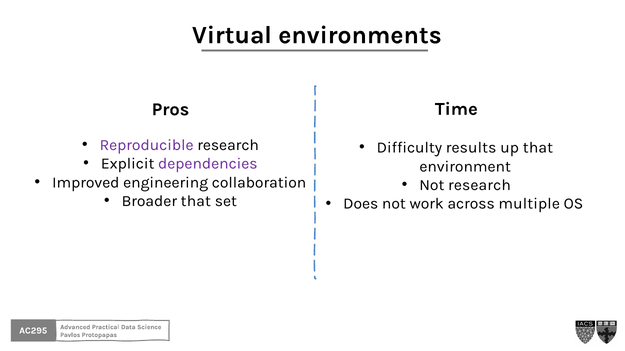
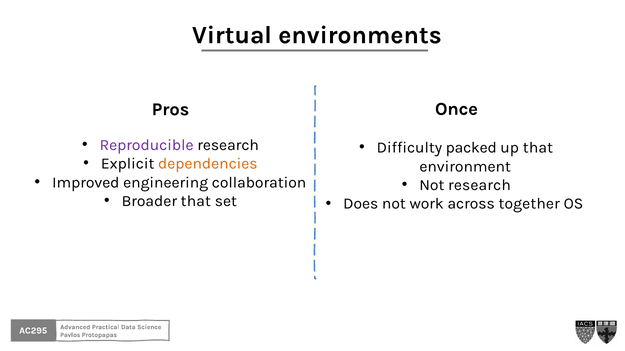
Time: Time -> Once
results: results -> packed
dependencies colour: purple -> orange
multiple: multiple -> together
